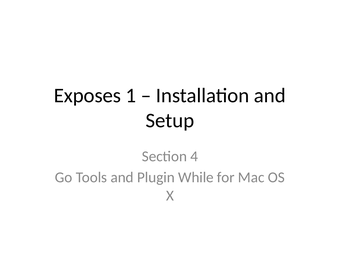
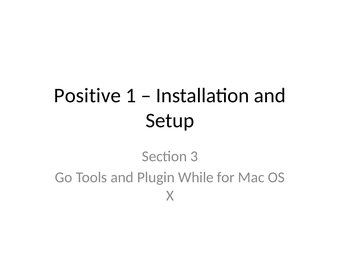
Exposes: Exposes -> Positive
4: 4 -> 3
